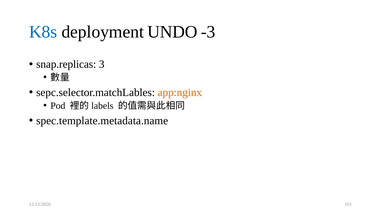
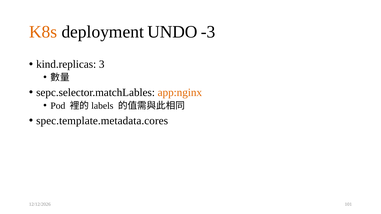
K8s colour: blue -> orange
snap.replicas: snap.replicas -> kind.replicas
spec.template.metadata.name: spec.template.metadata.name -> spec.template.metadata.cores
